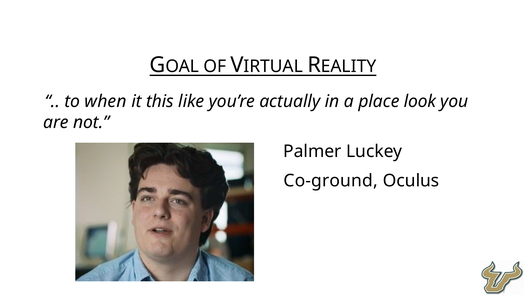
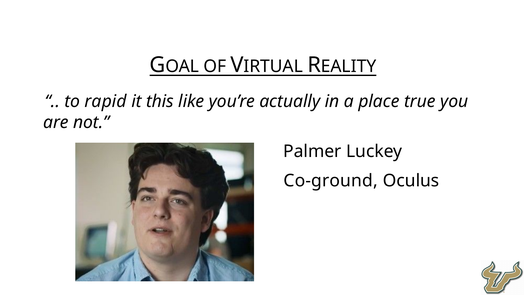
when: when -> rapid
look: look -> true
